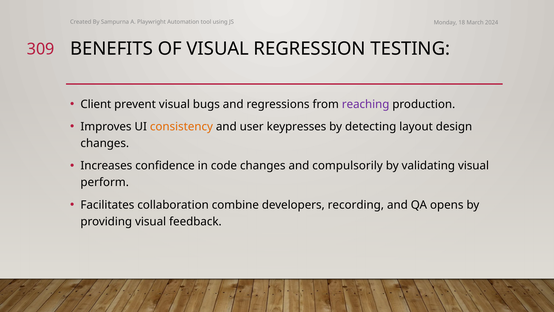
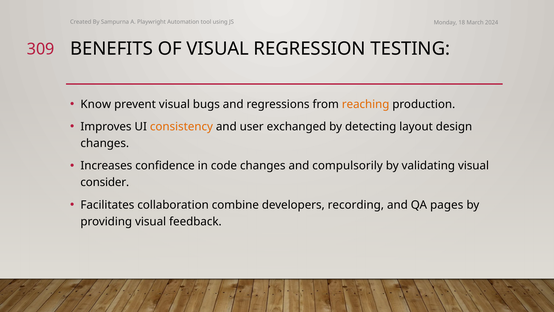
Client: Client -> Know
reaching colour: purple -> orange
keypresses: keypresses -> exchanged
perform: perform -> consider
opens: opens -> pages
